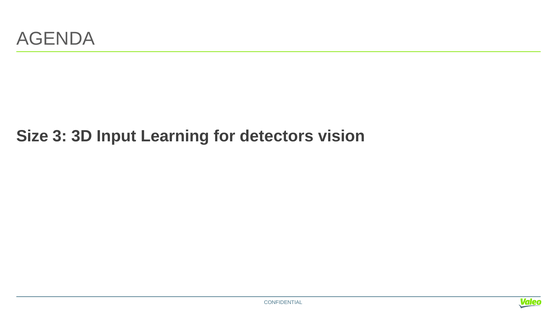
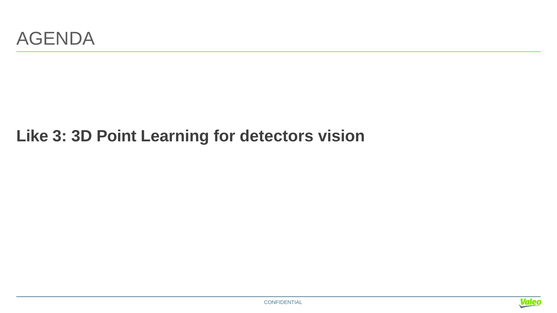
Size: Size -> Like
Input: Input -> Point
